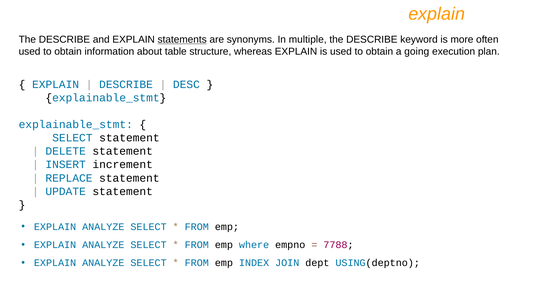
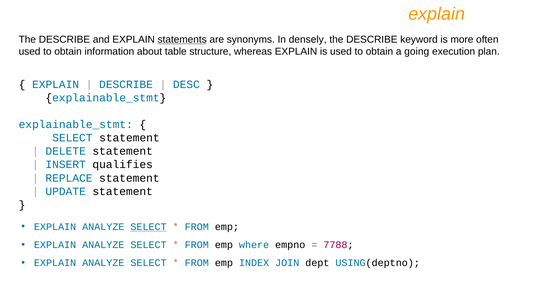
multiple: multiple -> densely
increment: increment -> qualifies
SELECT at (149, 227) underline: none -> present
